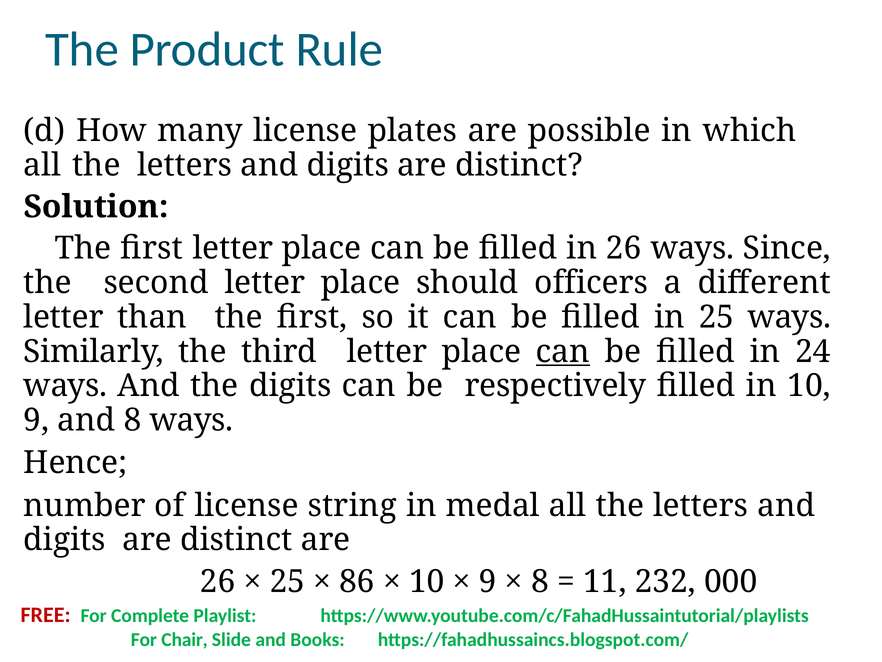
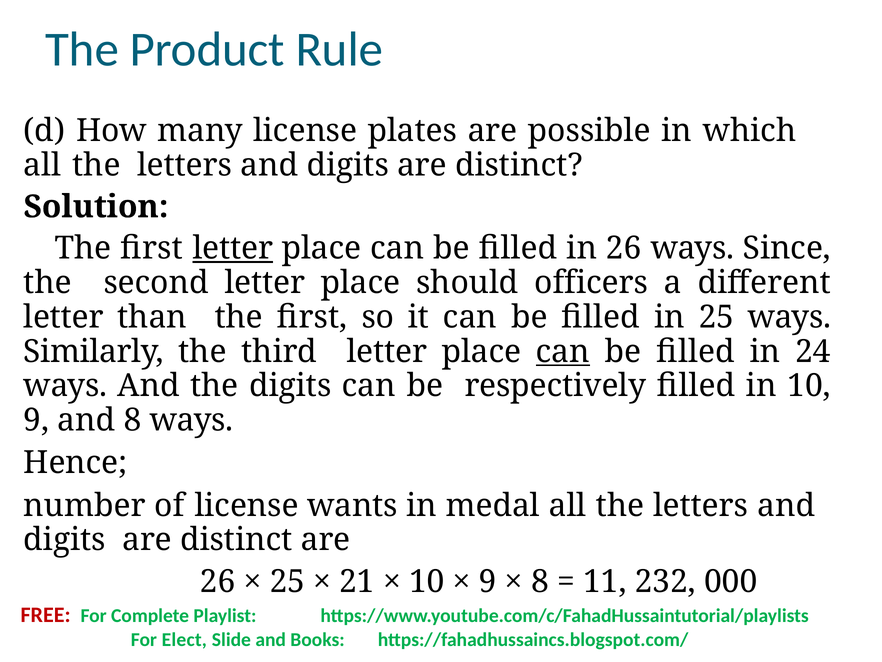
letter at (233, 248) underline: none -> present
string: string -> wants
86: 86 -> 21
Chair: Chair -> Elect
